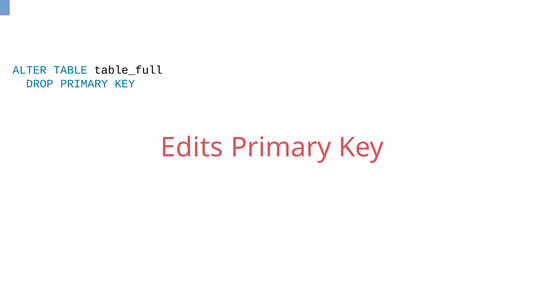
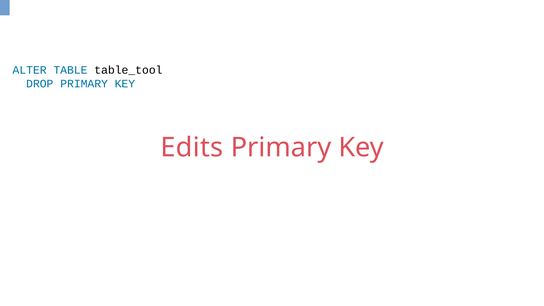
table_full: table_full -> table_tool
